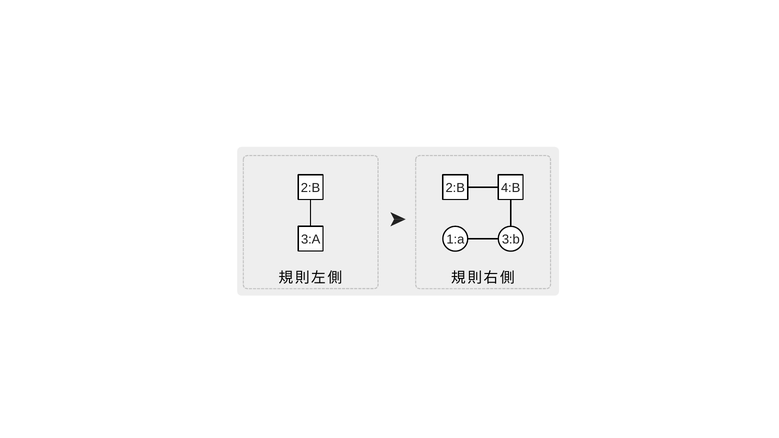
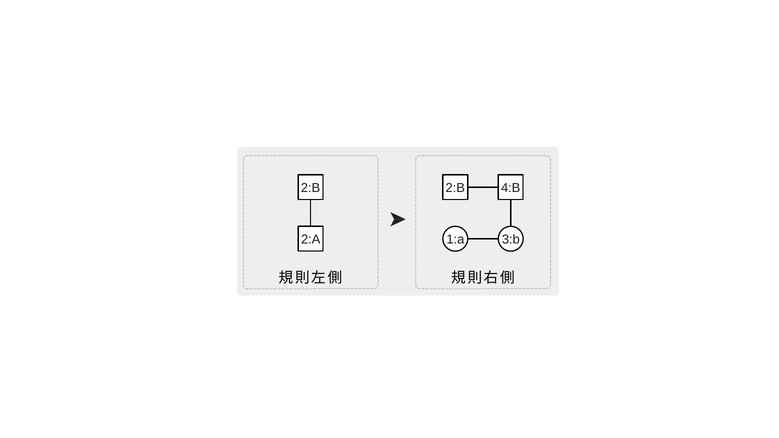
3:A: 3:A -> 2:A
